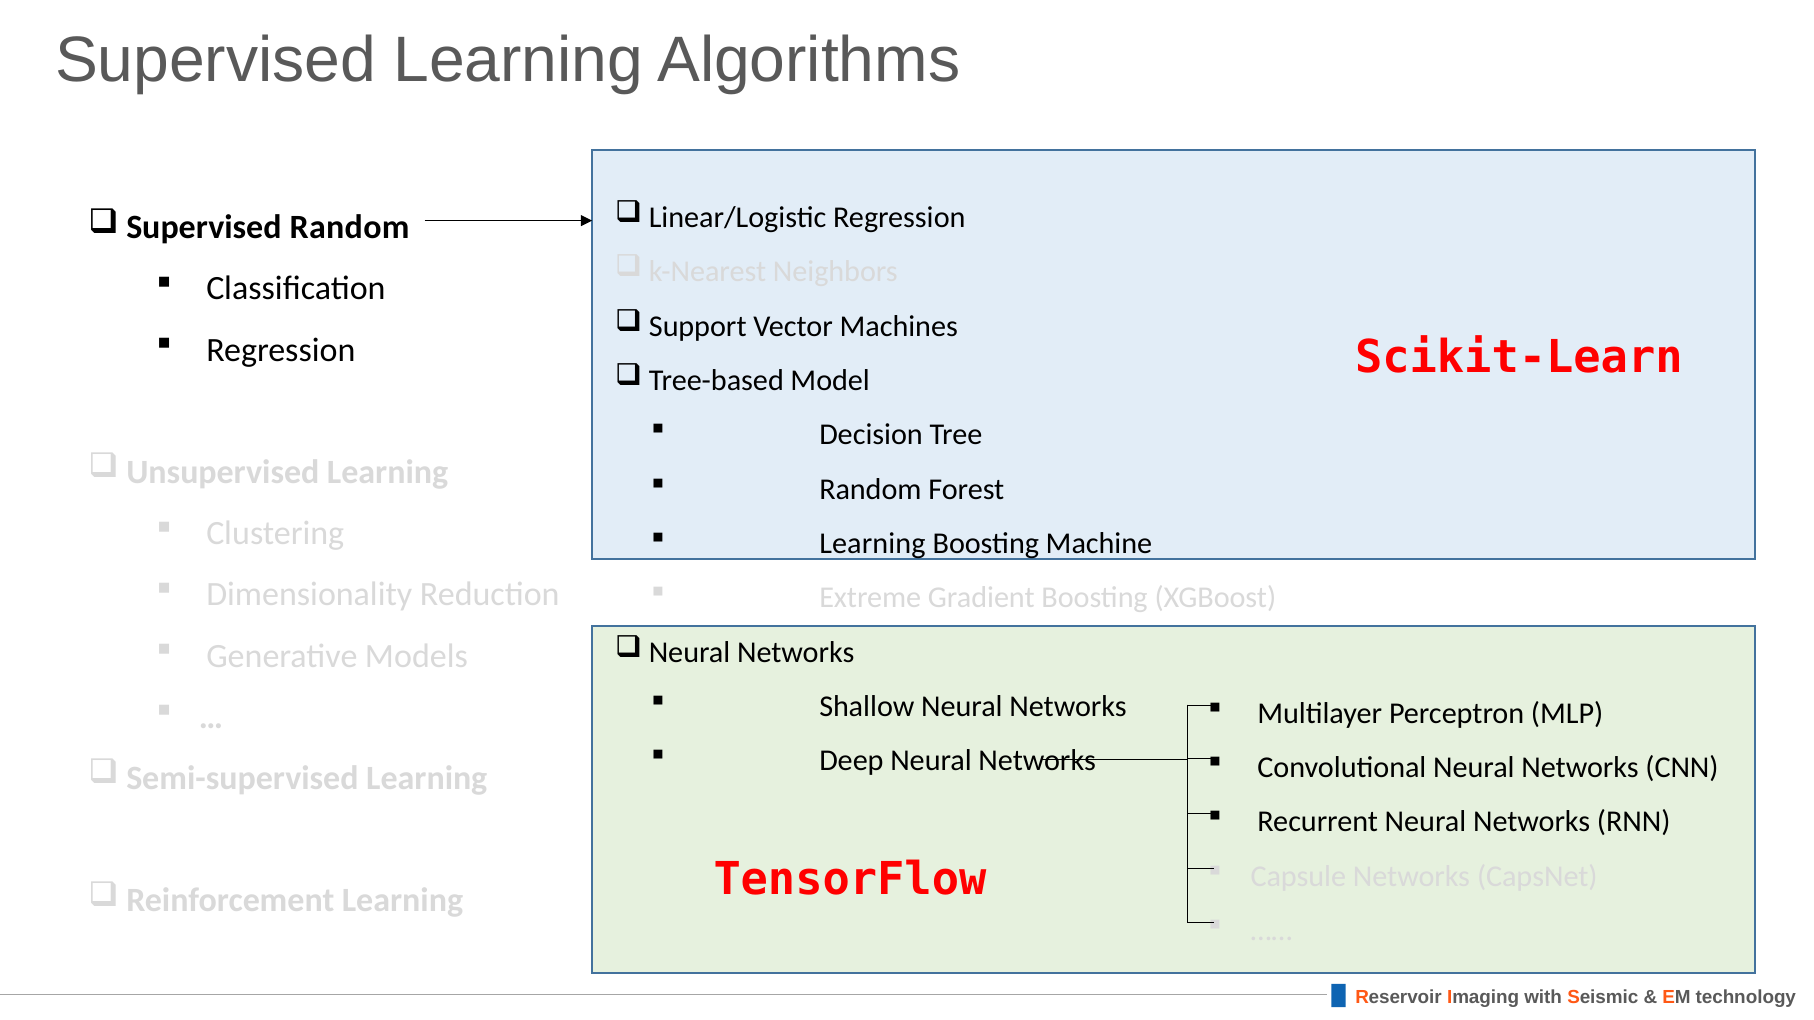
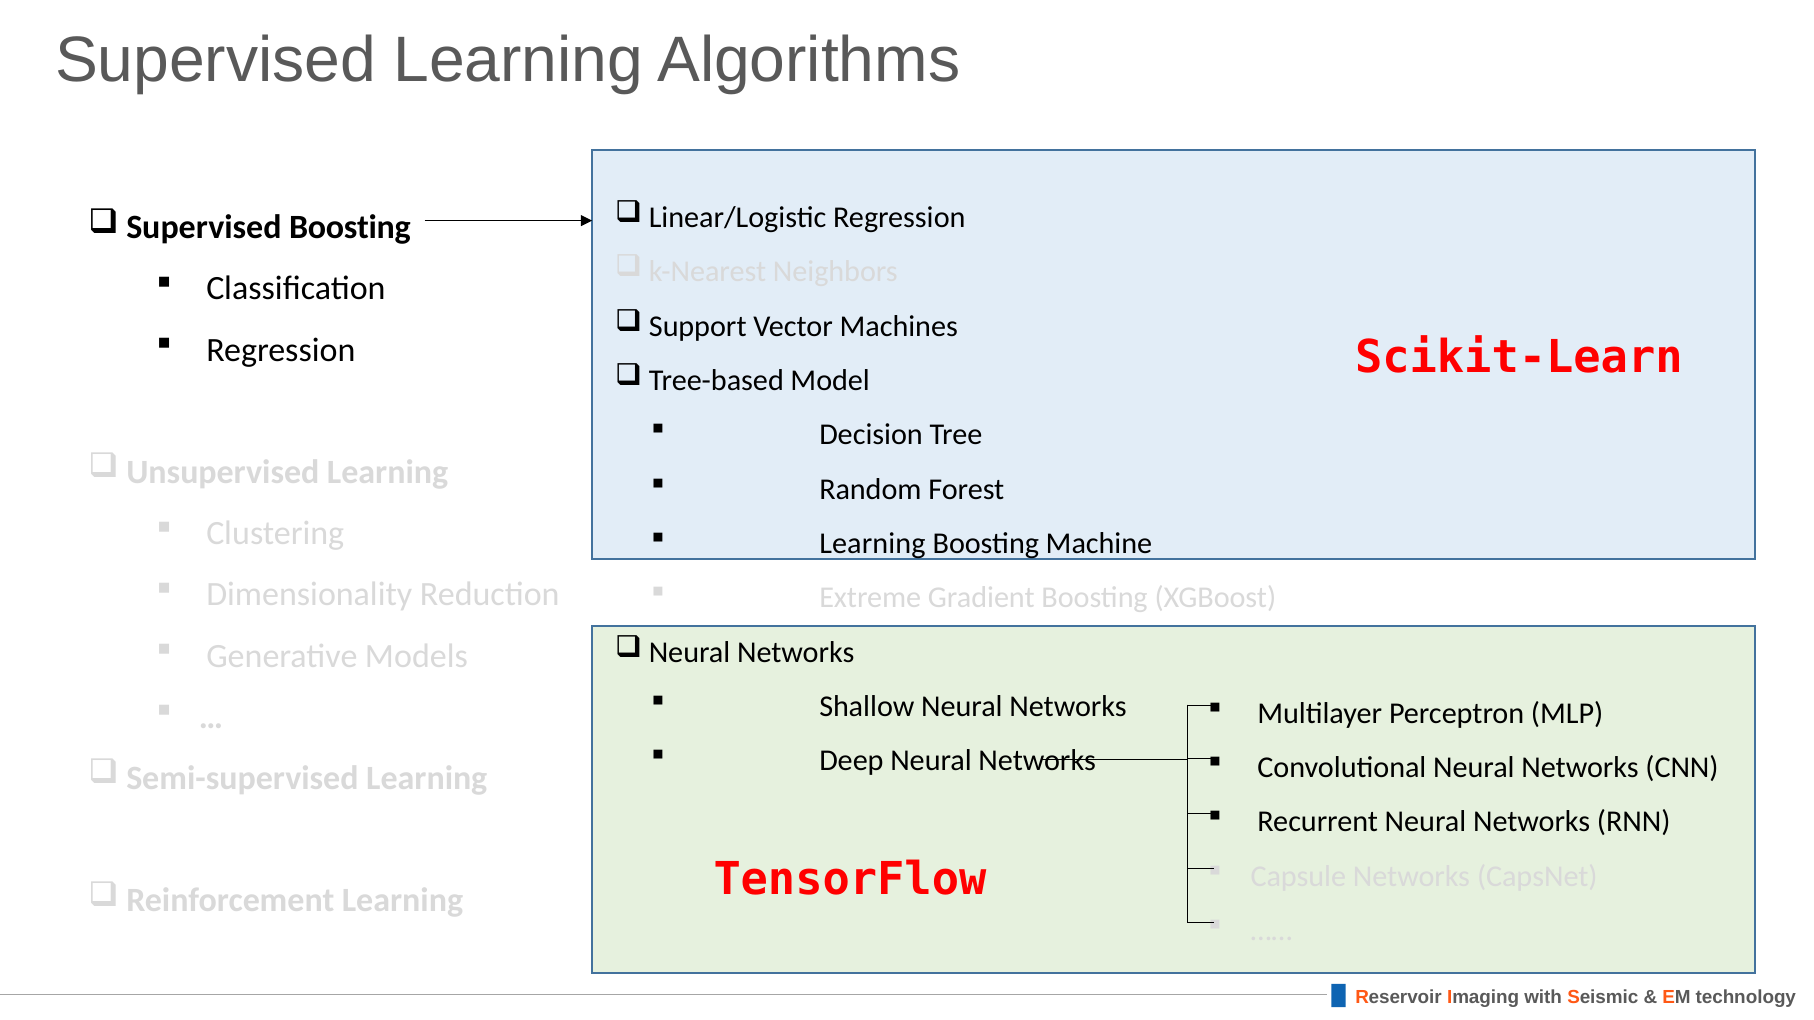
Supervised Random: Random -> Boosting
